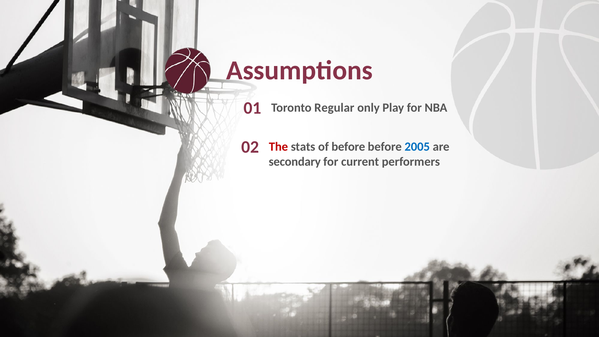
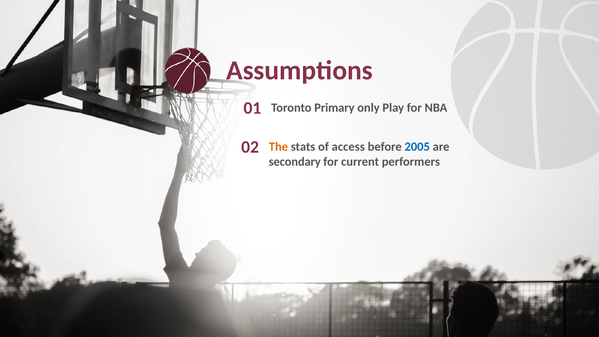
Regular: Regular -> Primary
The colour: red -> orange
of before: before -> access
